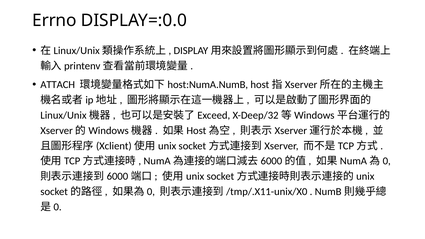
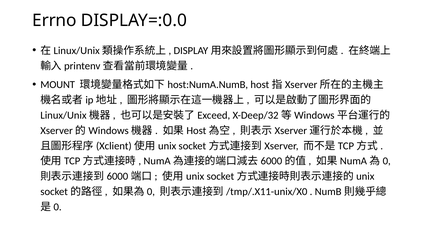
ATTACH: ATTACH -> MOUNT
